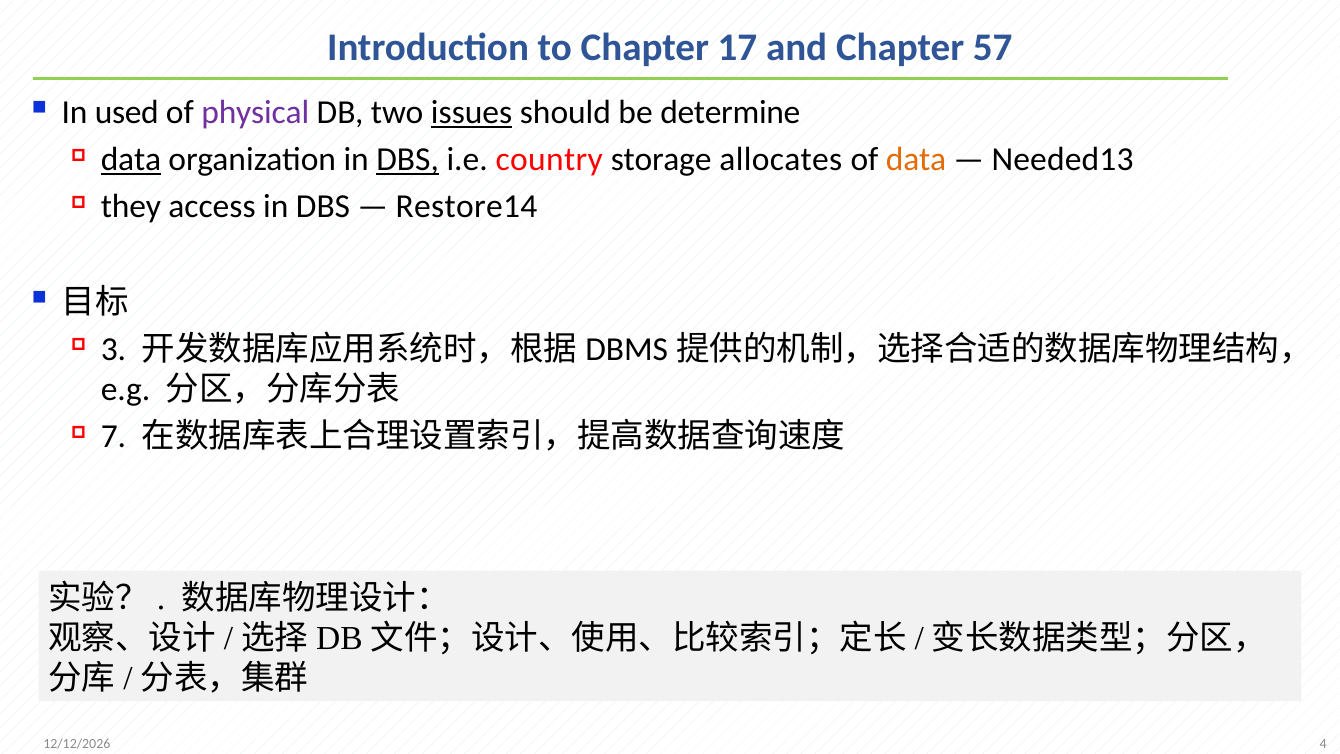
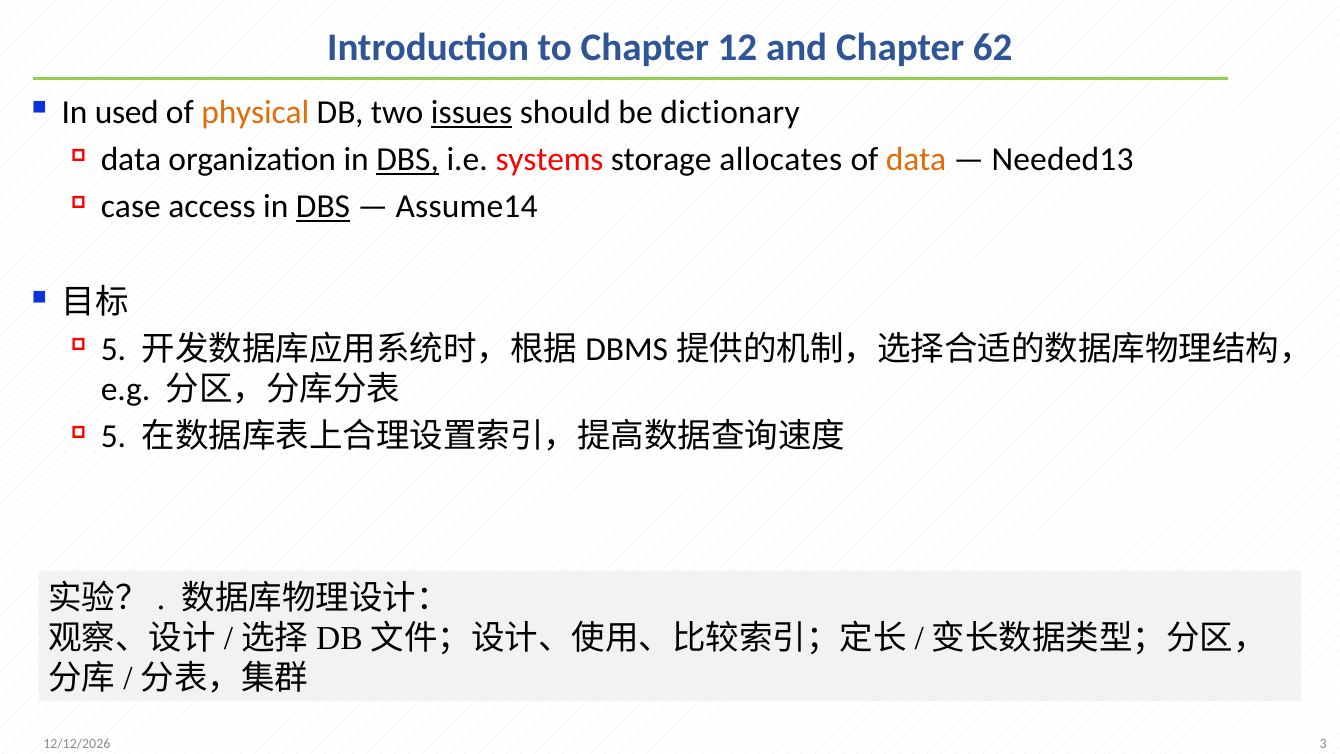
17: 17 -> 12
57: 57 -> 62
physical colour: purple -> orange
determine: determine -> dictionary
data at (131, 160) underline: present -> none
country: country -> systems
they: they -> case
DBS at (323, 207) underline: none -> present
Restore14: Restore14 -> Assume14
3 at (113, 349): 3 -> 5
7 at (113, 436): 7 -> 5
4: 4 -> 3
